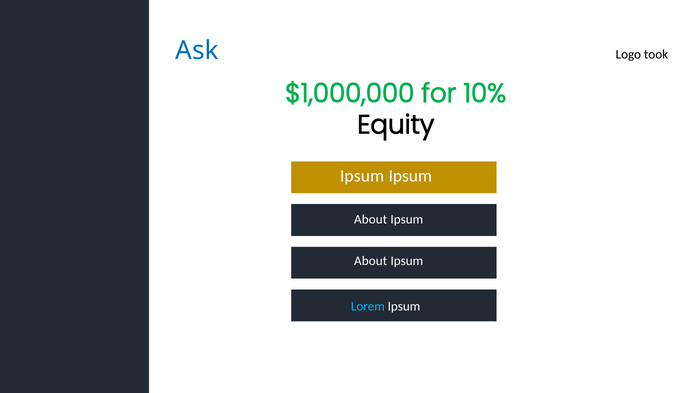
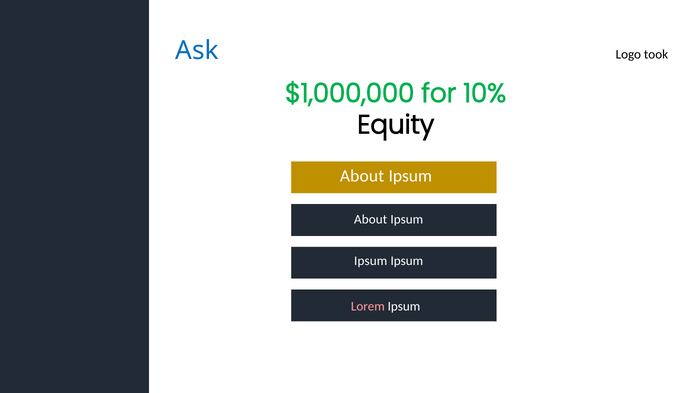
Ipsum at (362, 176): Ipsum -> About
About at (371, 261): About -> Ipsum
Lorem colour: light blue -> pink
